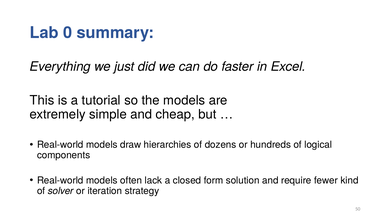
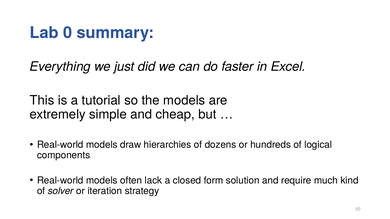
fewer: fewer -> much
